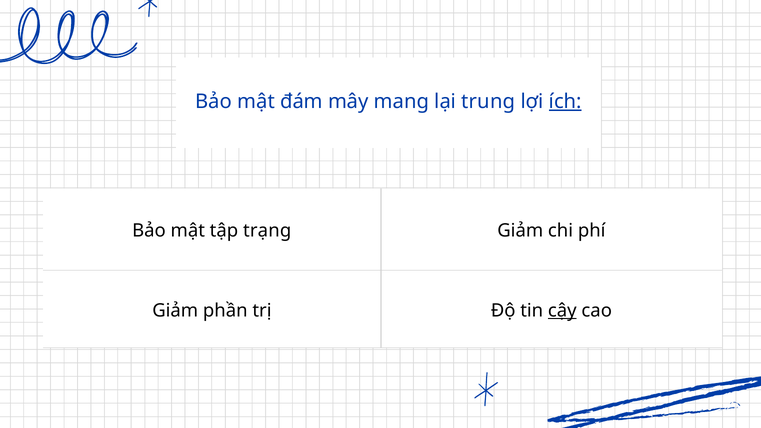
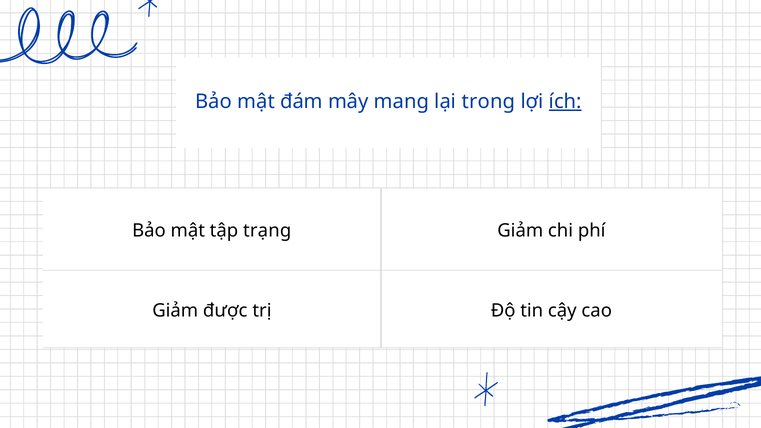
trung: trung -> trong
phần: phần -> được
cậy underline: present -> none
